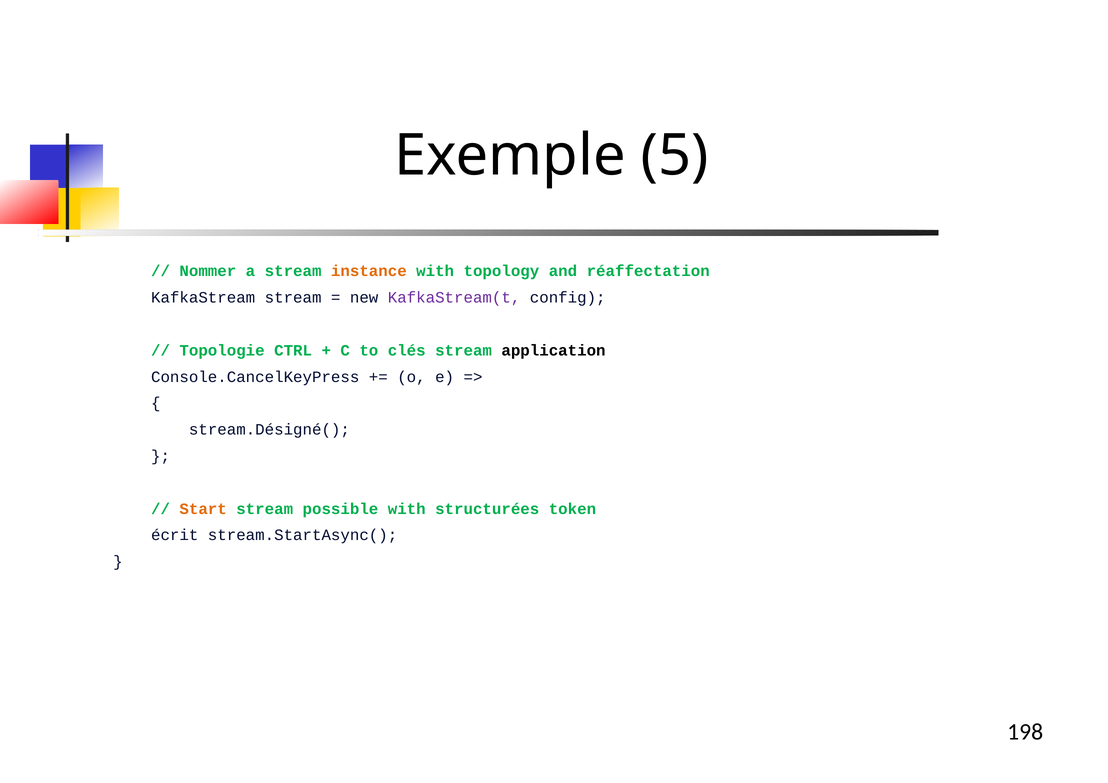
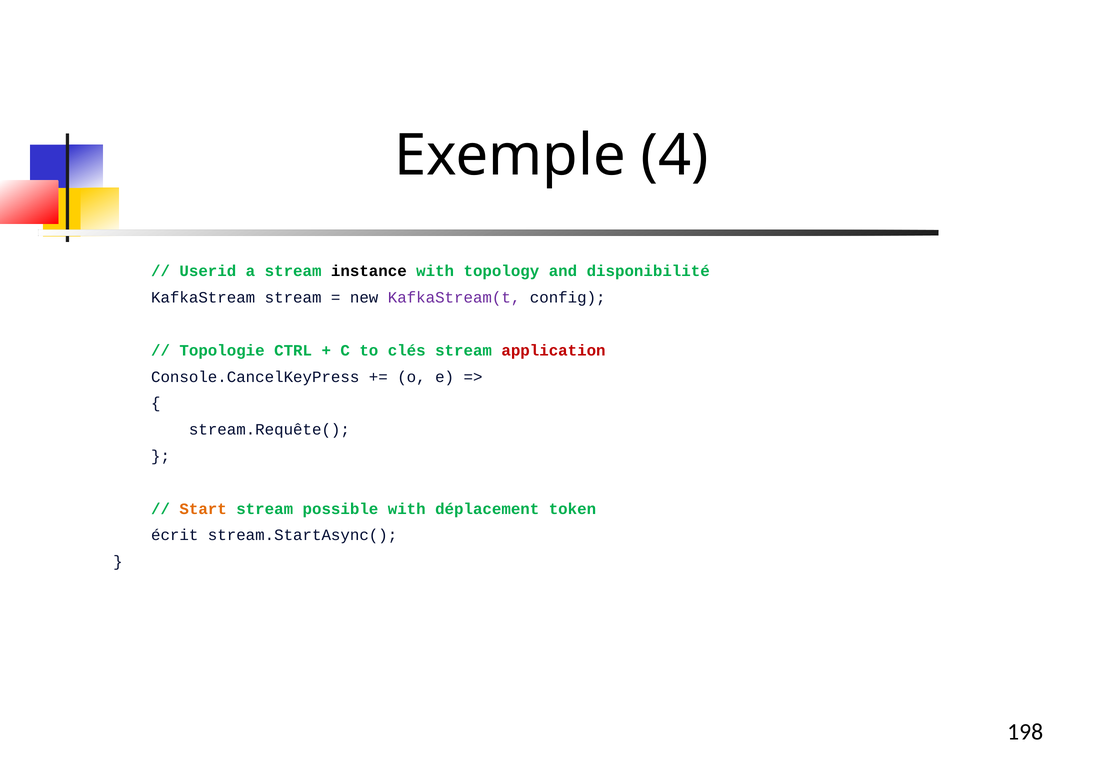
5: 5 -> 4
Nommer: Nommer -> Userid
instance colour: orange -> black
réaffectation: réaffectation -> disponibilité
application colour: black -> red
stream.Désigné(: stream.Désigné( -> stream.Requête(
structurées: structurées -> déplacement
